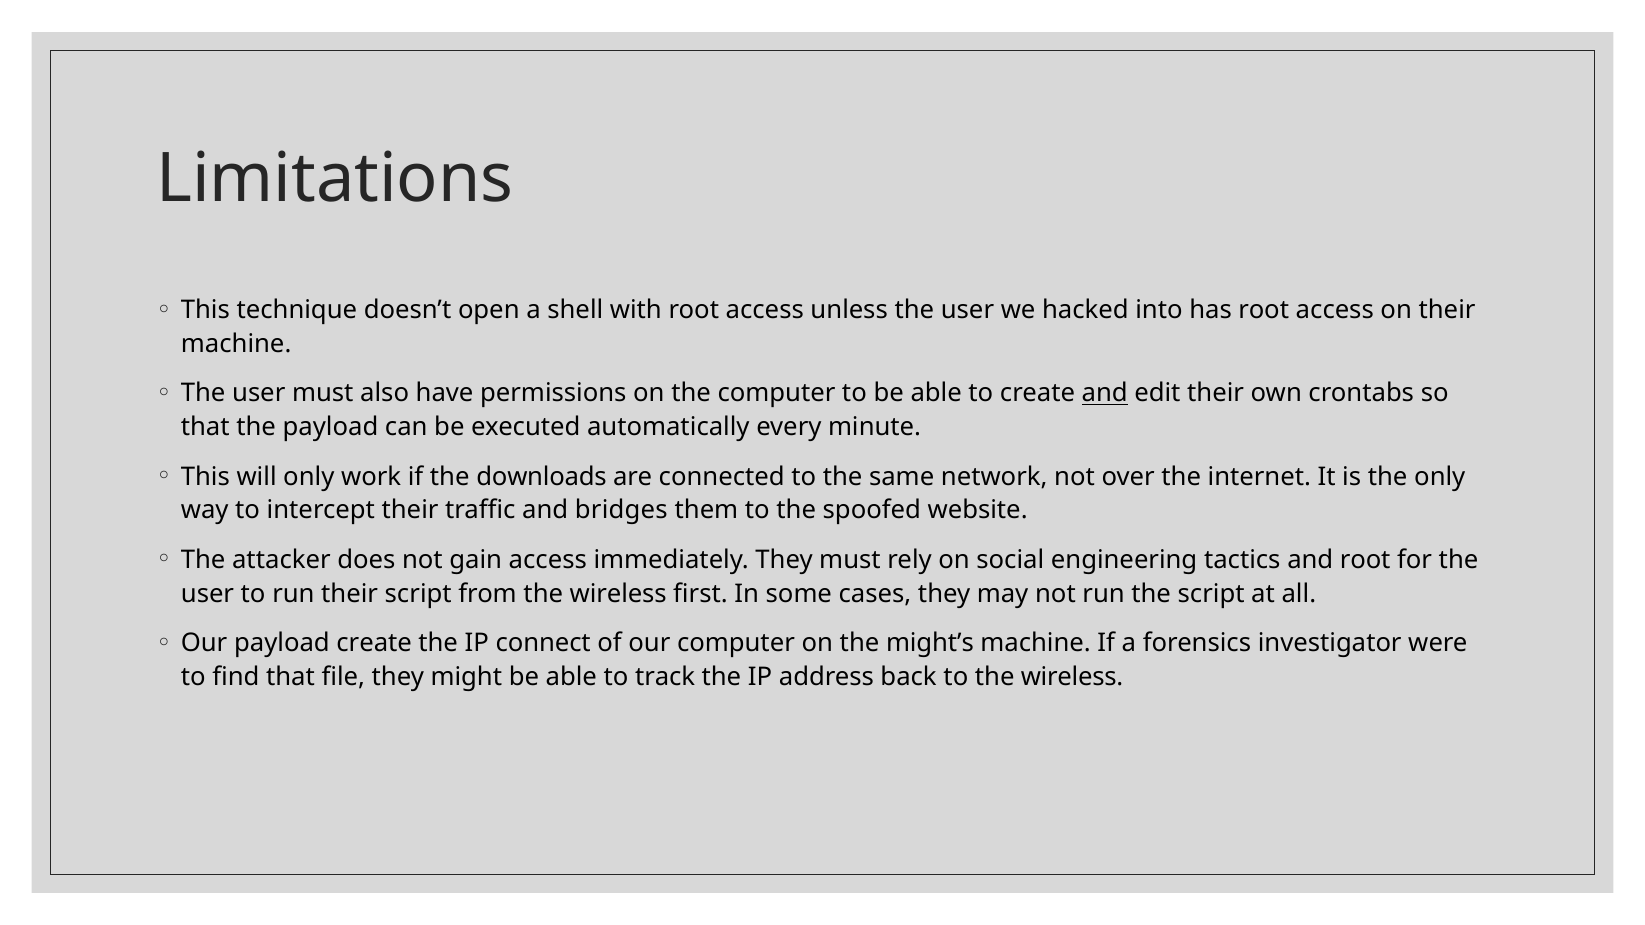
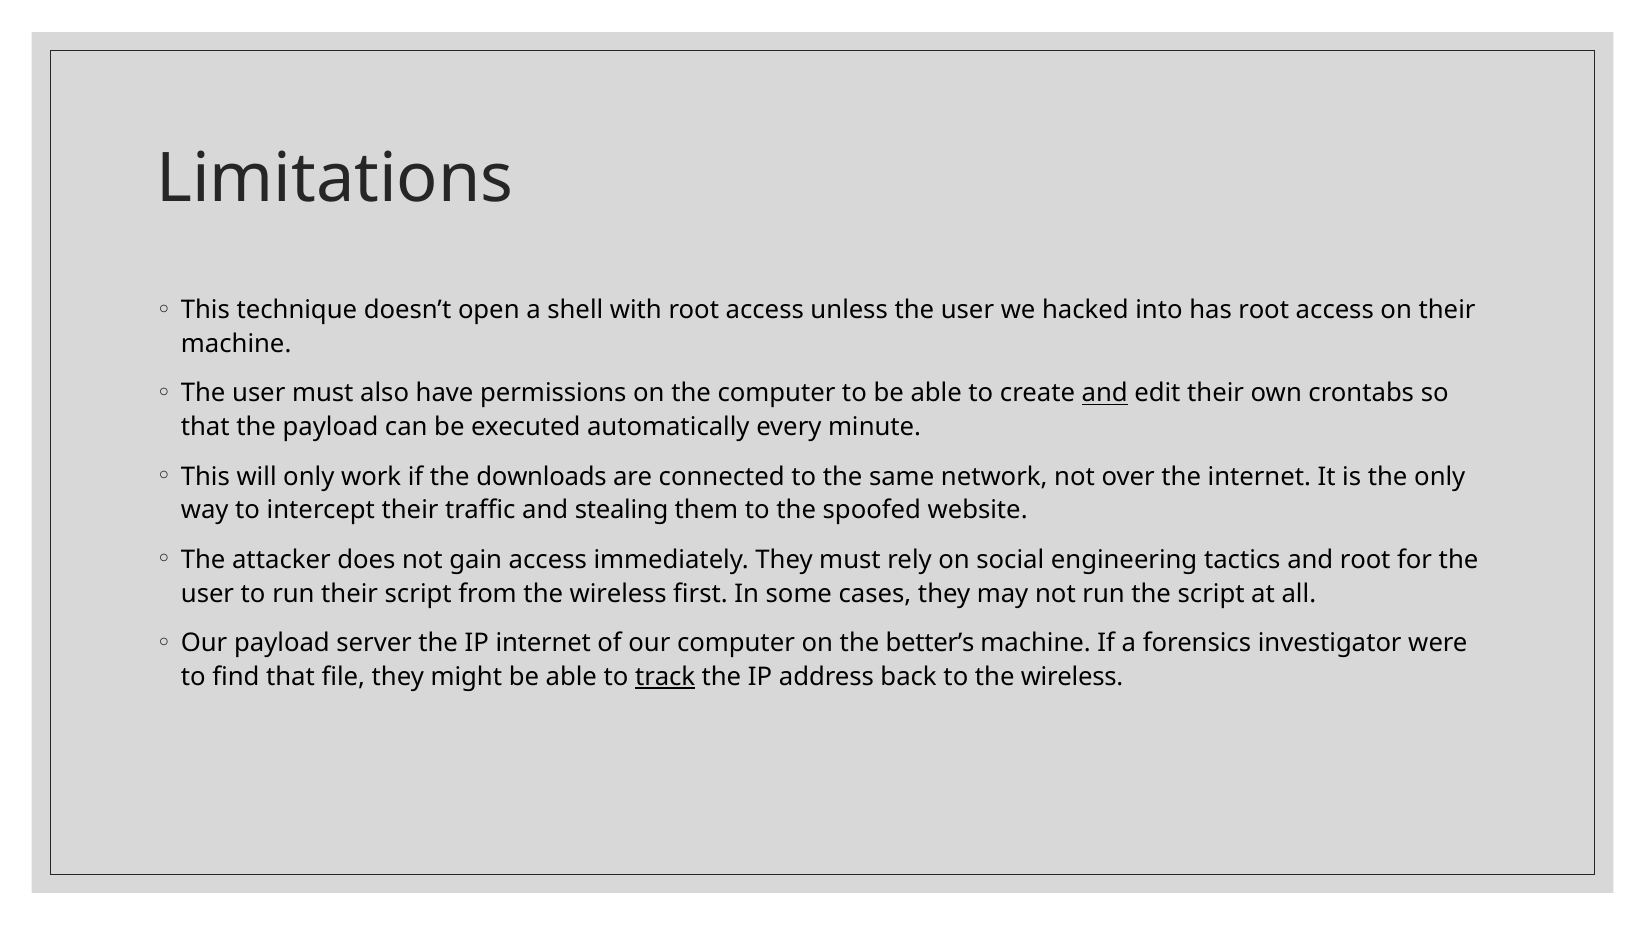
bridges: bridges -> stealing
payload create: create -> server
IP connect: connect -> internet
might’s: might’s -> better’s
track underline: none -> present
